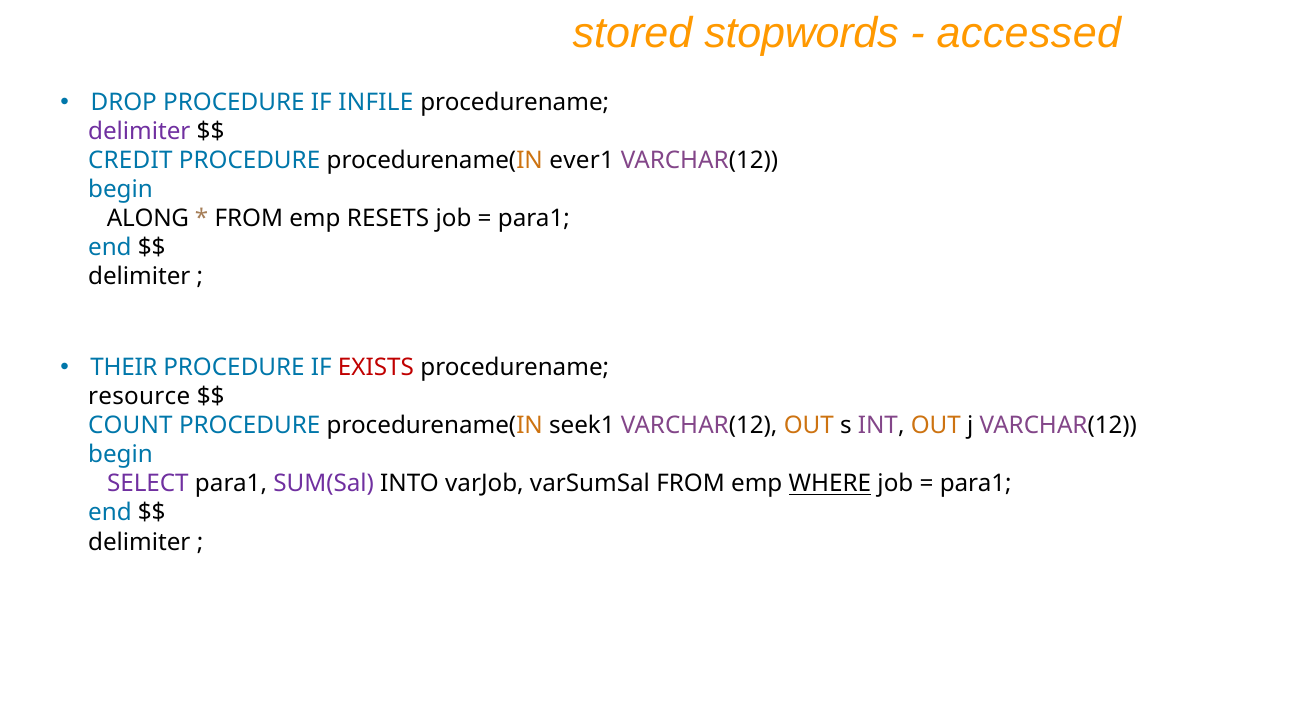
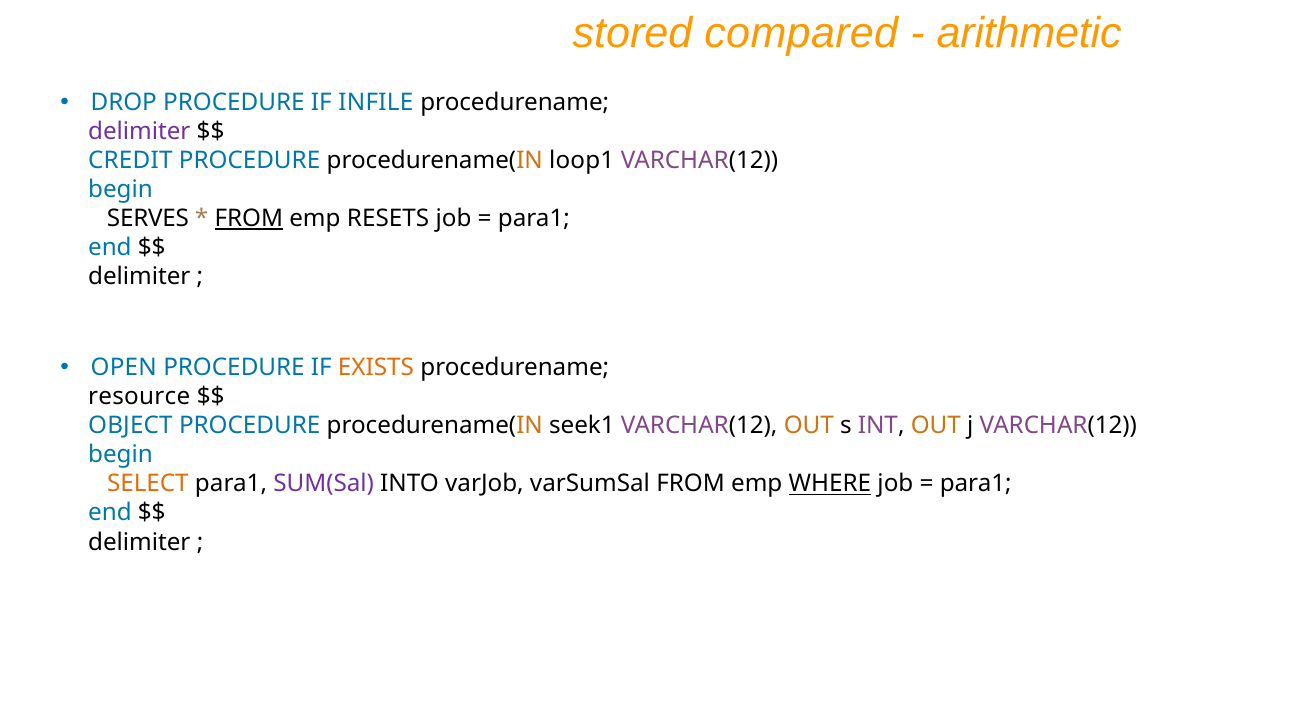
stopwords: stopwords -> compared
accessed: accessed -> arithmetic
ever1: ever1 -> loop1
ALONG: ALONG -> SERVES
FROM at (249, 219) underline: none -> present
THEIR: THEIR -> OPEN
EXISTS colour: red -> orange
COUNT: COUNT -> OBJECT
SELECT colour: purple -> orange
